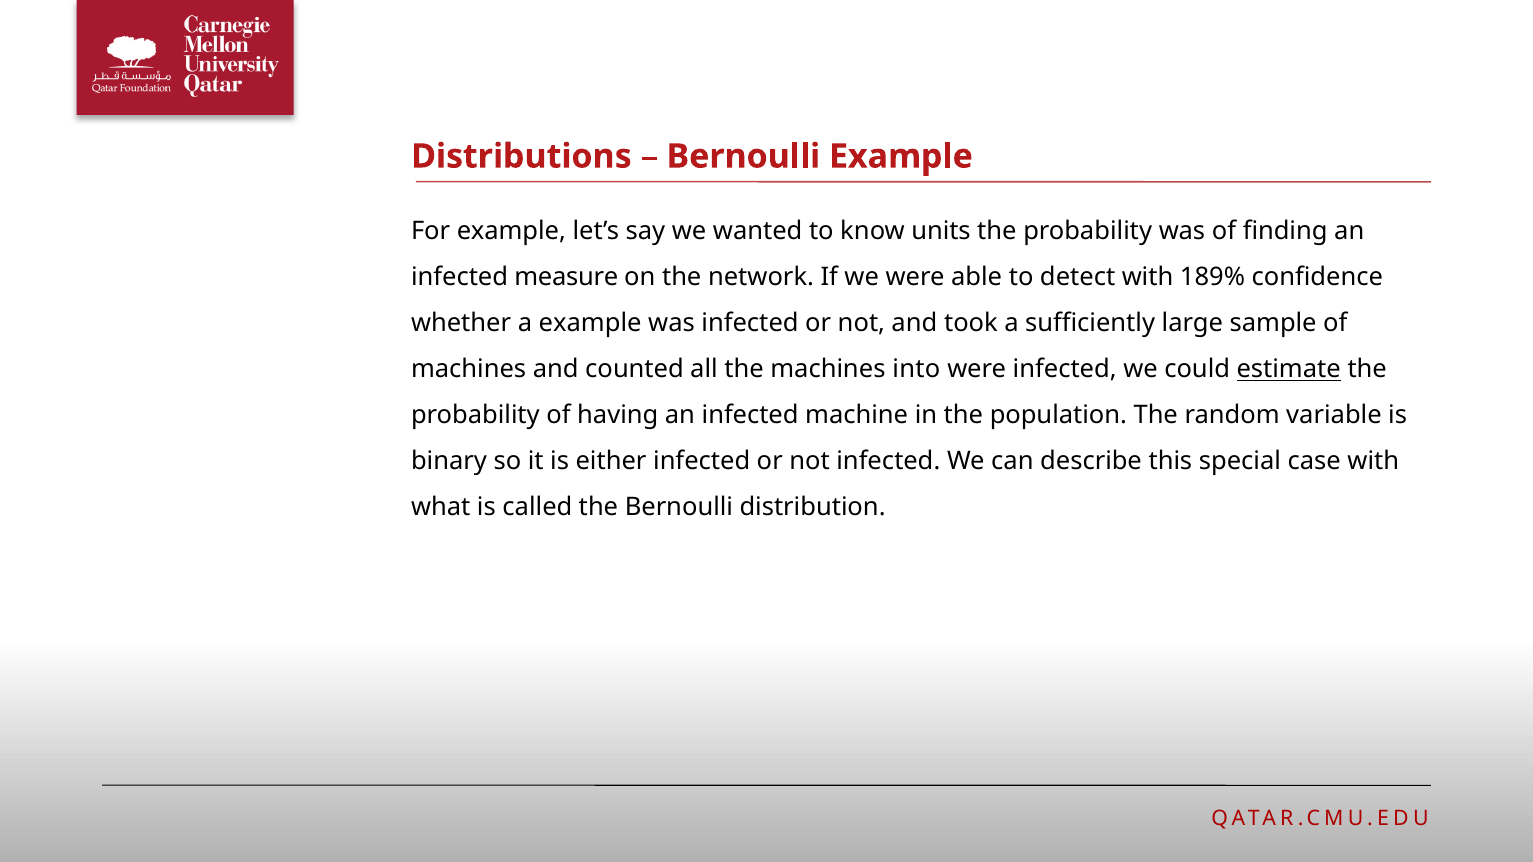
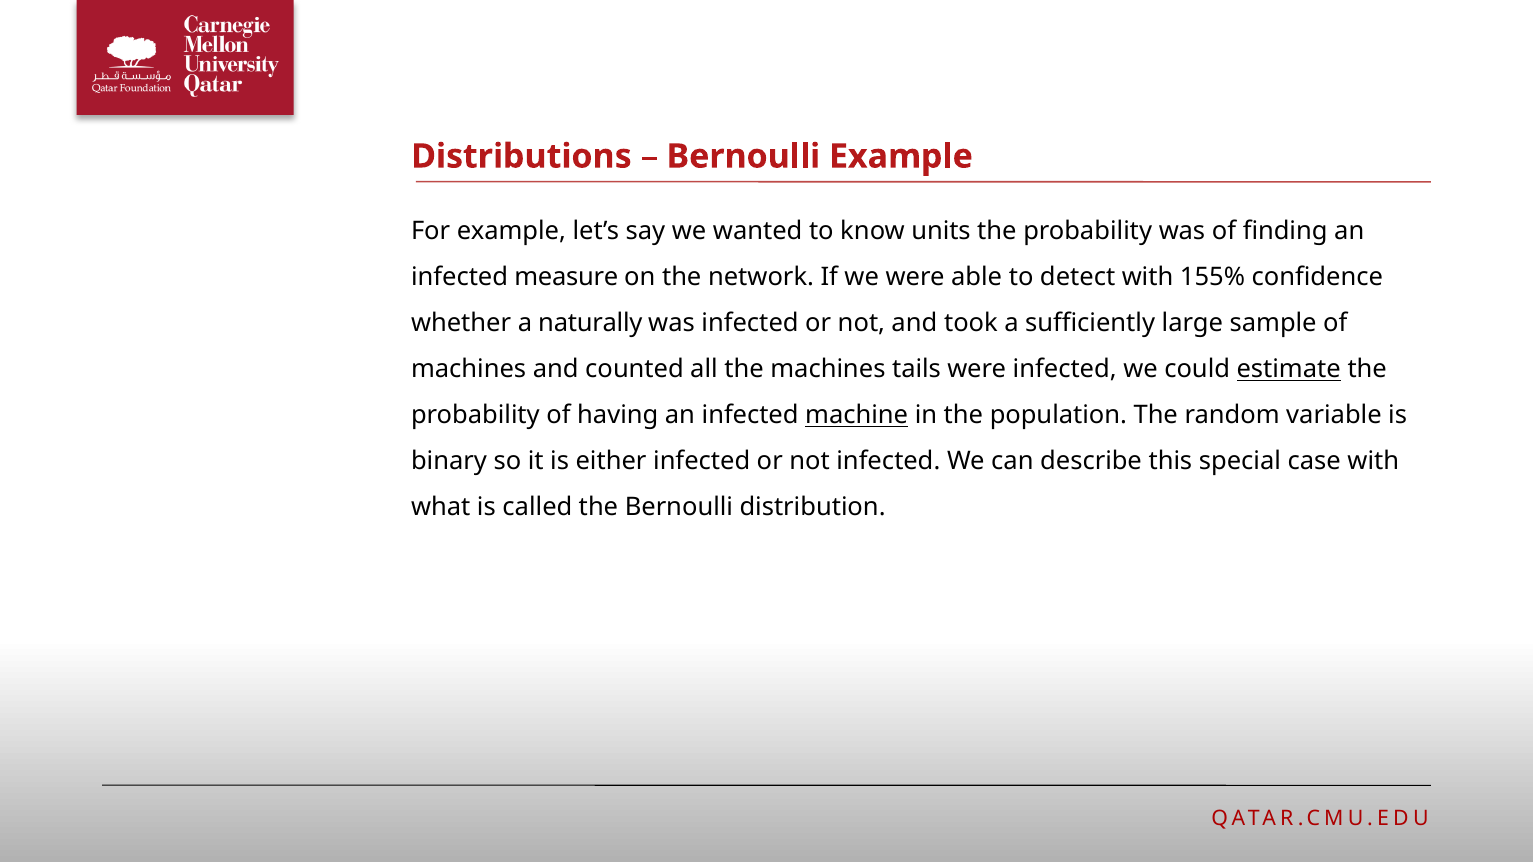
189%: 189% -> 155%
a example: example -> naturally
into: into -> tails
machine underline: none -> present
